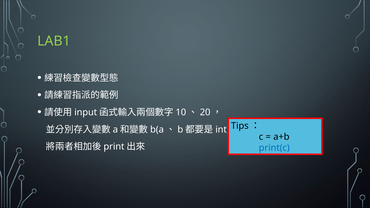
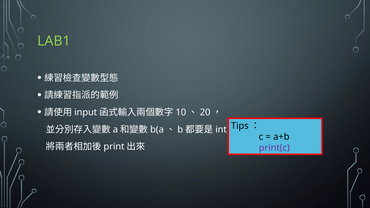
print(c colour: blue -> purple
